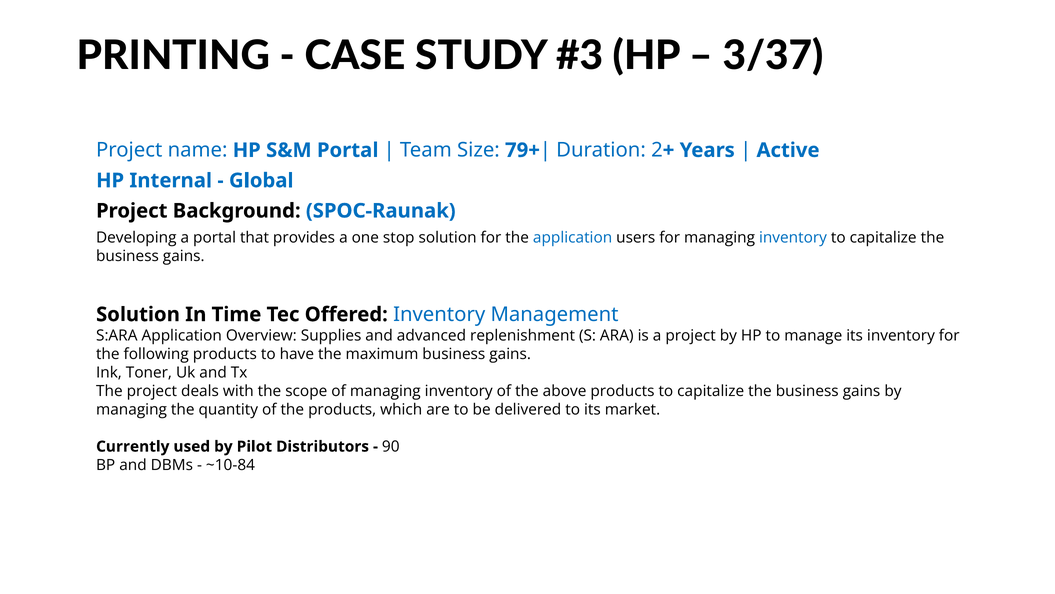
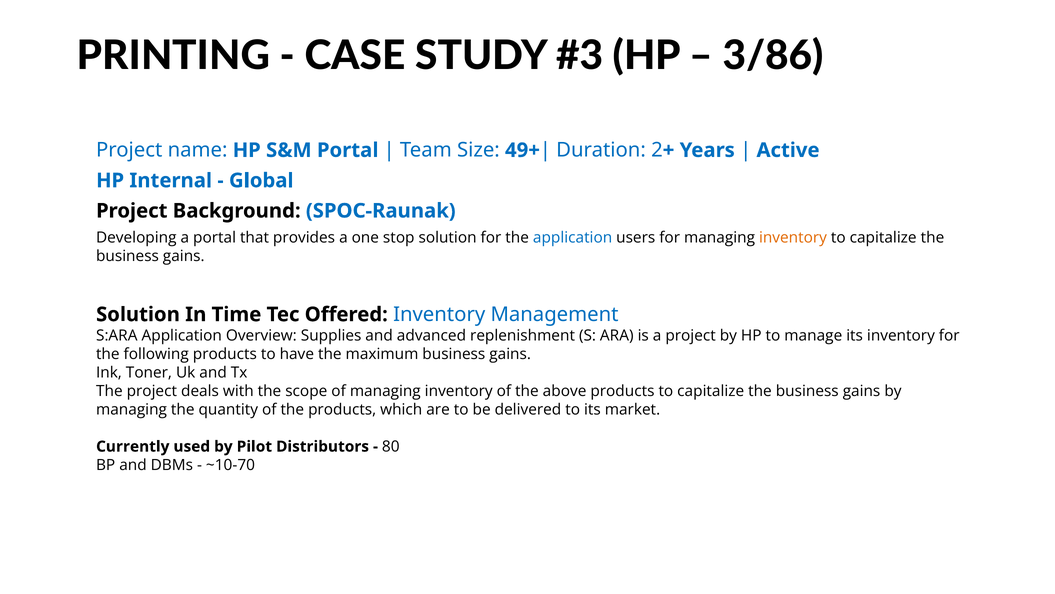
3/37: 3/37 -> 3/86
79+: 79+ -> 49+
inventory at (793, 238) colour: blue -> orange
90: 90 -> 80
~10-84: ~10-84 -> ~10-70
